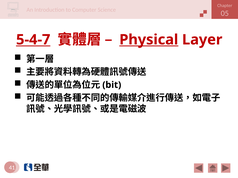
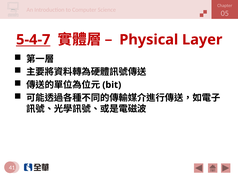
Physical underline: present -> none
